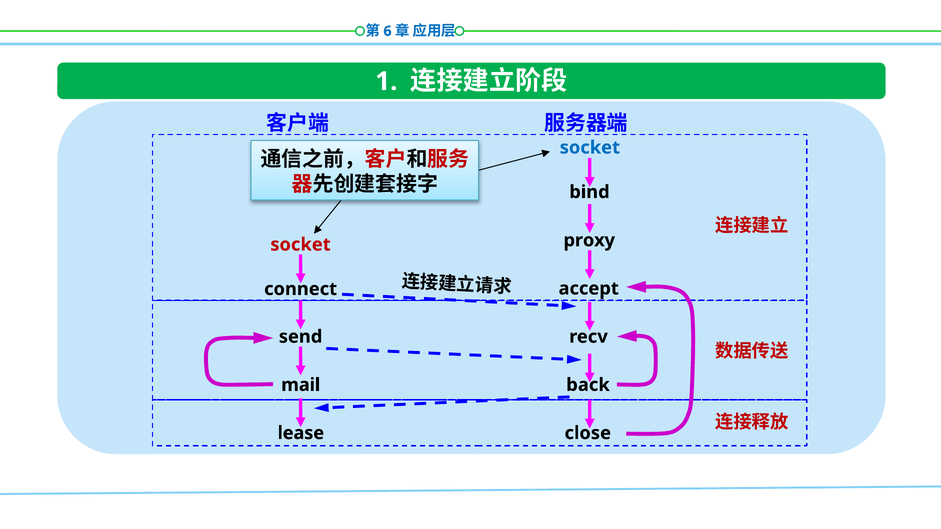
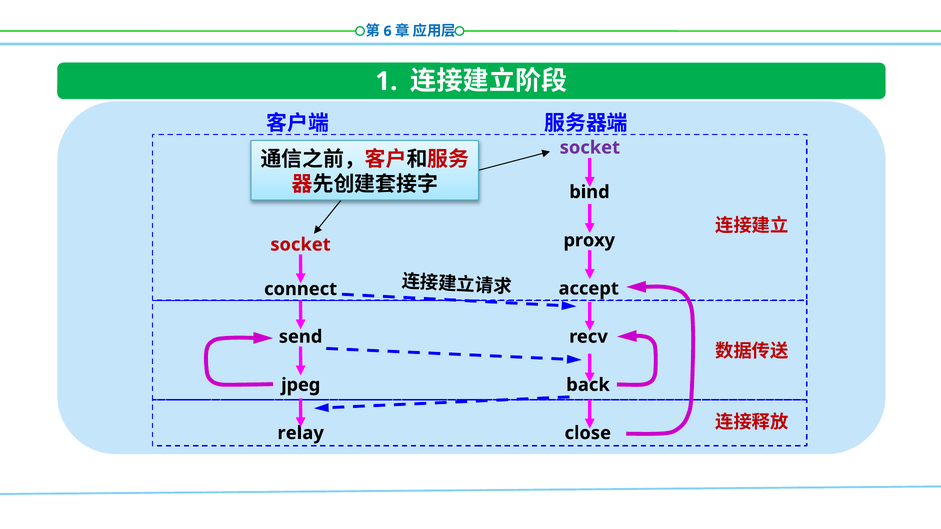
socket at (590, 148) colour: blue -> purple
mail: mail -> jpeg
lease: lease -> relay
